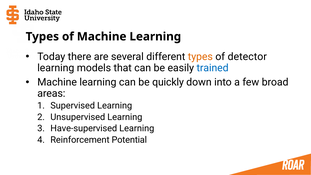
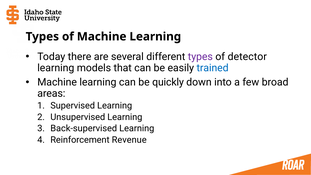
types at (200, 57) colour: orange -> purple
Have-supervised: Have-supervised -> Back-supervised
Potential: Potential -> Revenue
